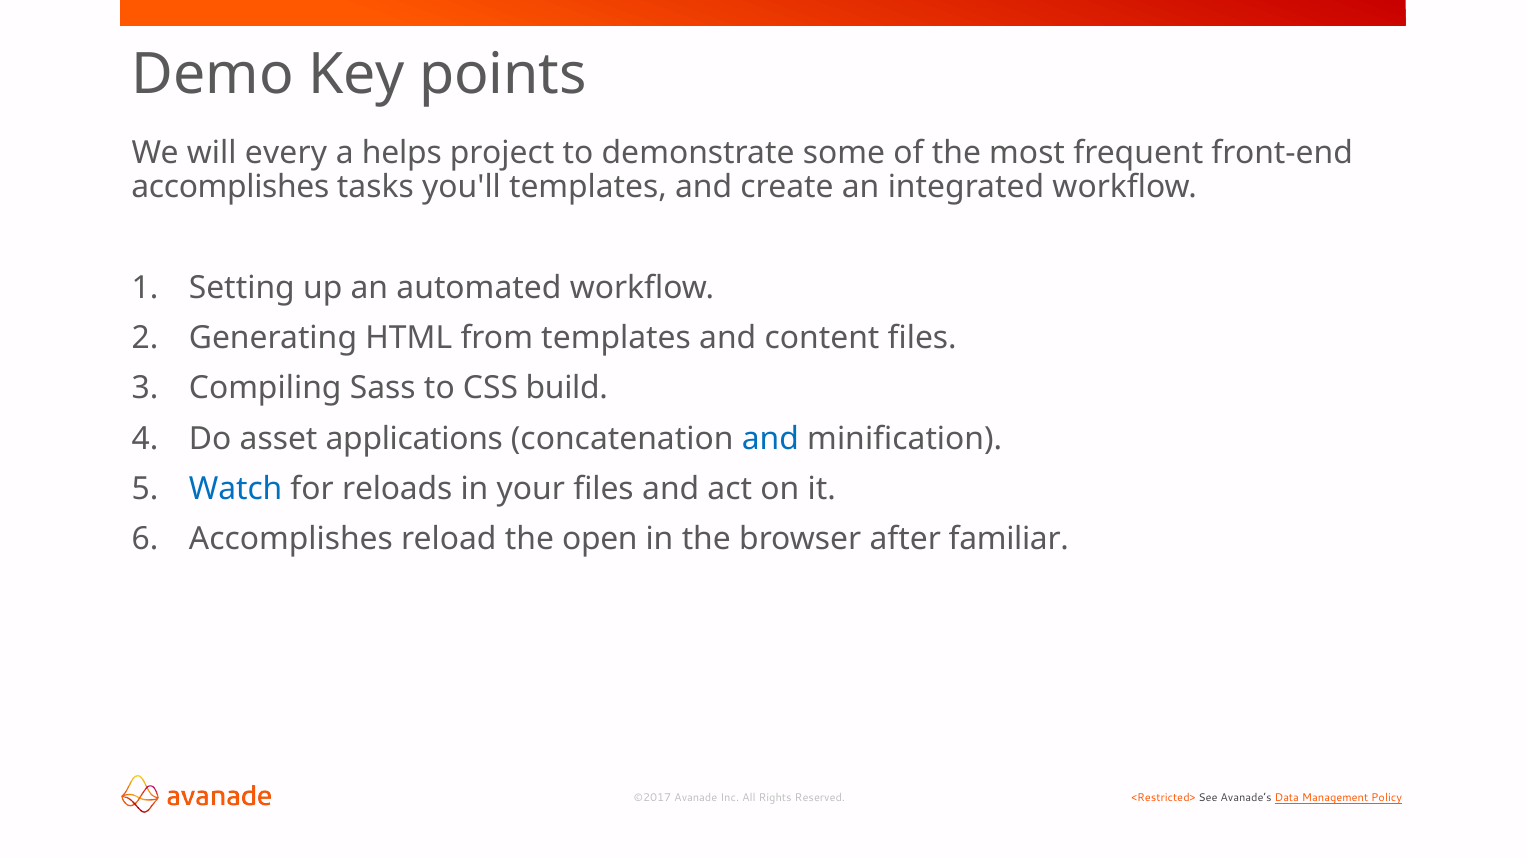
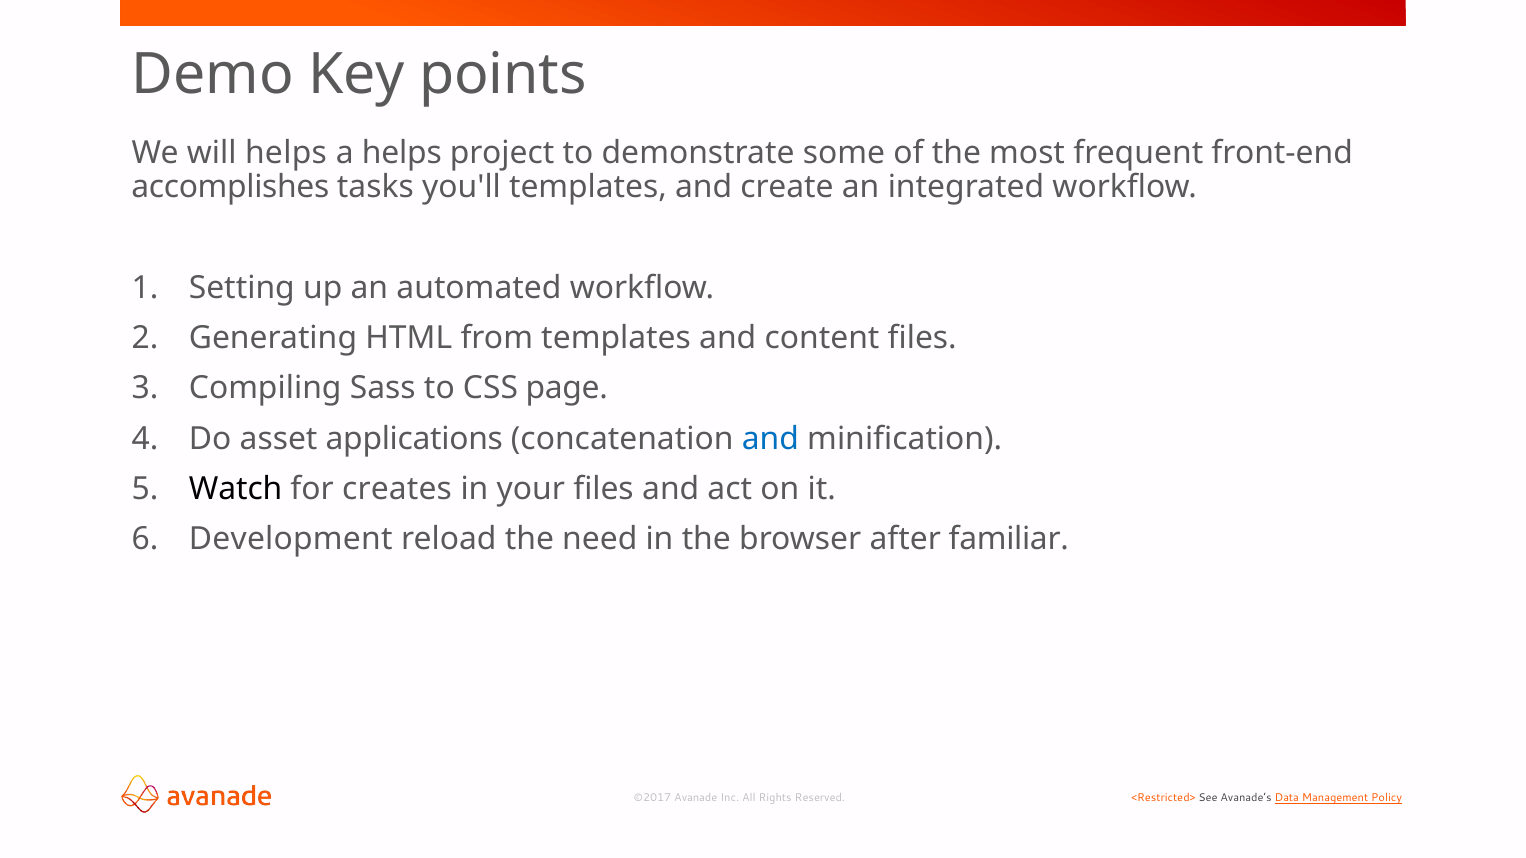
will every: every -> helps
build: build -> page
Watch colour: blue -> black
reloads: reloads -> creates
Accomplishes at (291, 539): Accomplishes -> Development
open: open -> need
